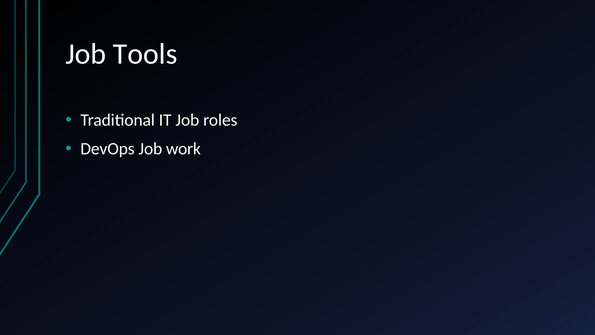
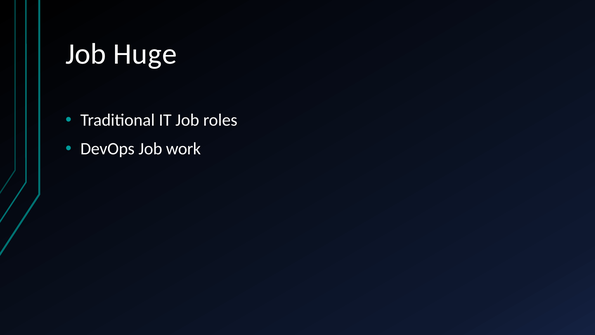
Tools: Tools -> Huge
